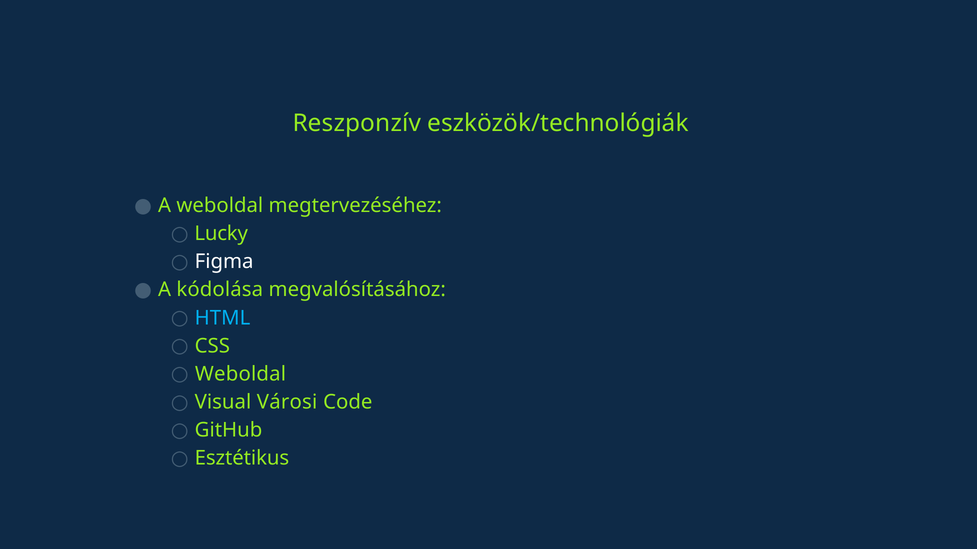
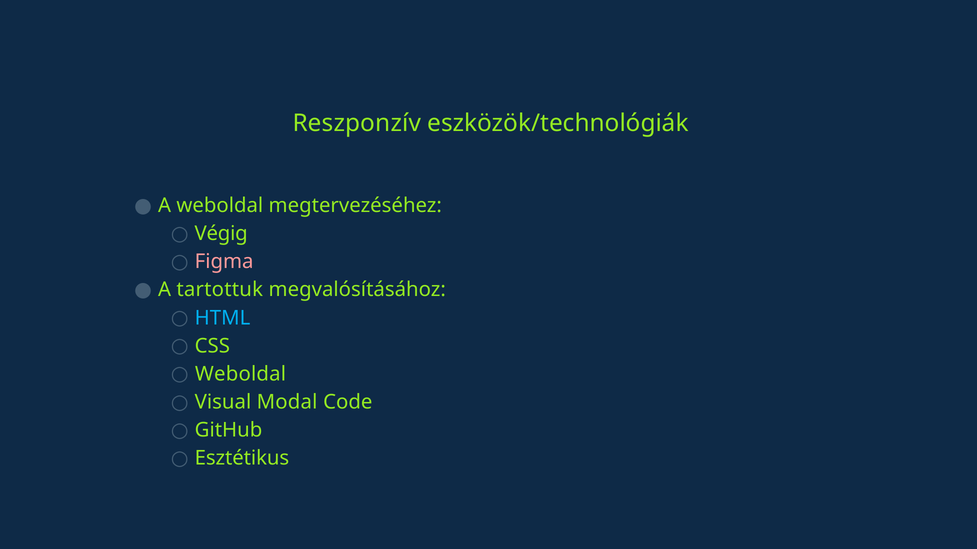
Lucky: Lucky -> Végig
Figma colour: white -> pink
kódolása: kódolása -> tartottuk
Városi: Városi -> Modal
